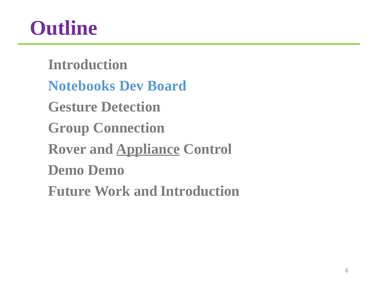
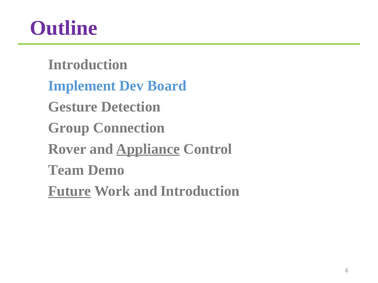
Notebooks: Notebooks -> Implement
Demo at (66, 170): Demo -> Team
Future underline: none -> present
